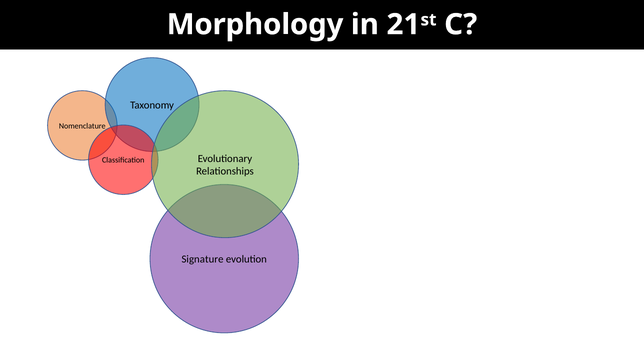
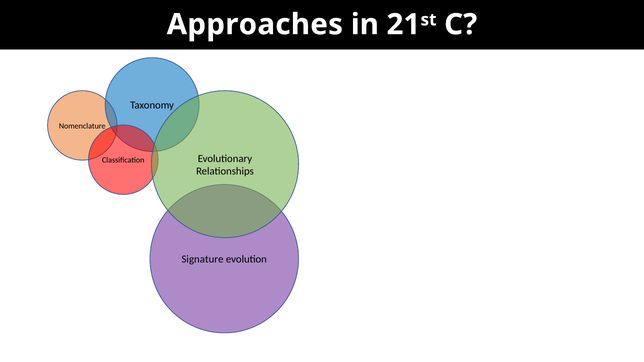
Morphology: Morphology -> Approaches
